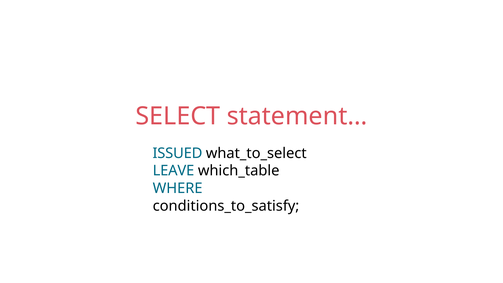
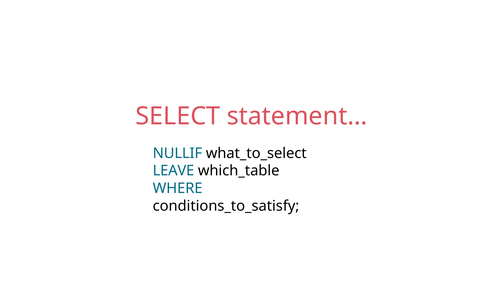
ISSUED: ISSUED -> NULLIF
